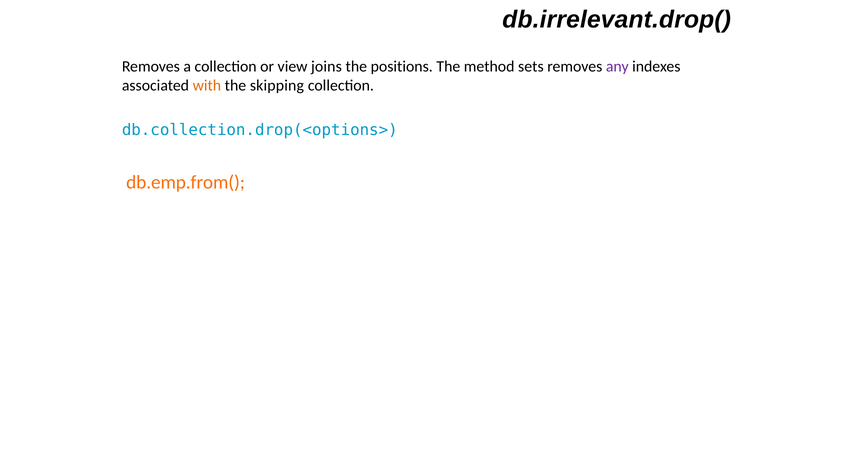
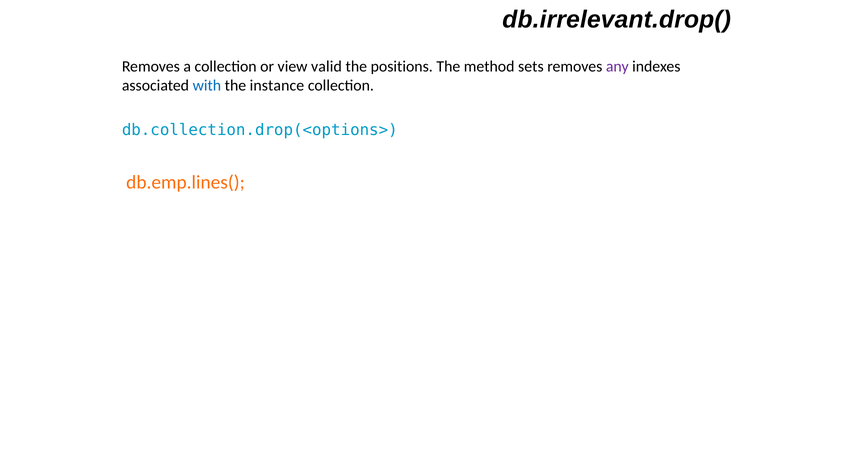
joins: joins -> valid
with colour: orange -> blue
skipping: skipping -> instance
db.emp.from(: db.emp.from( -> db.emp.lines(
